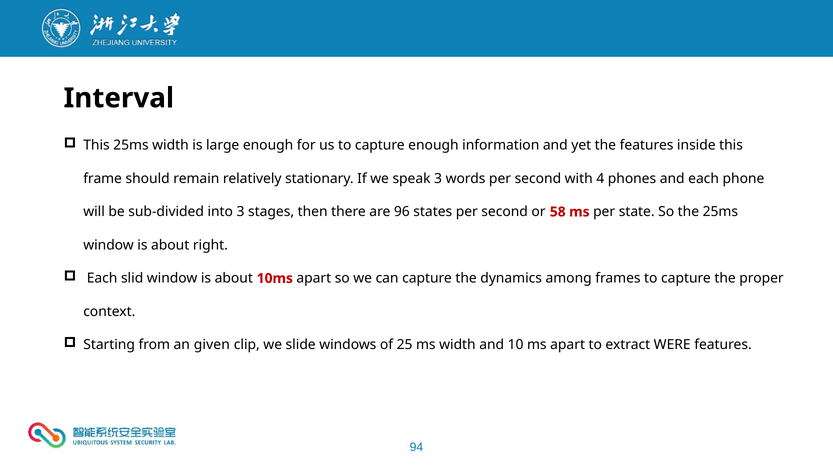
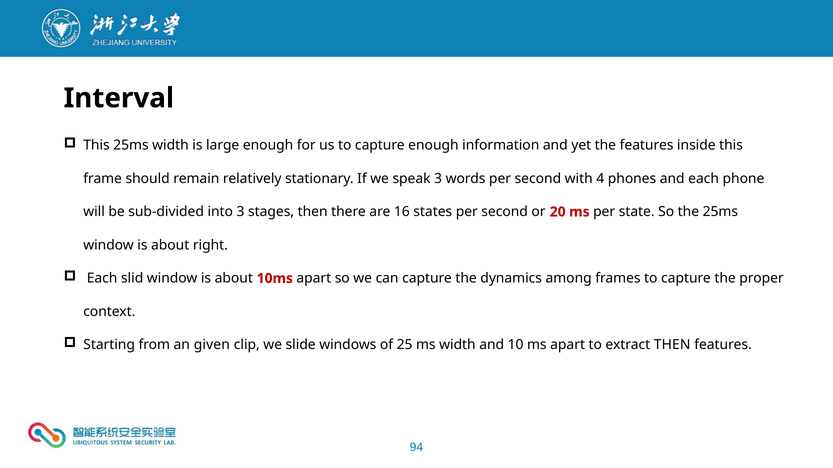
96: 96 -> 16
58: 58 -> 20
extract WERE: WERE -> THEN
